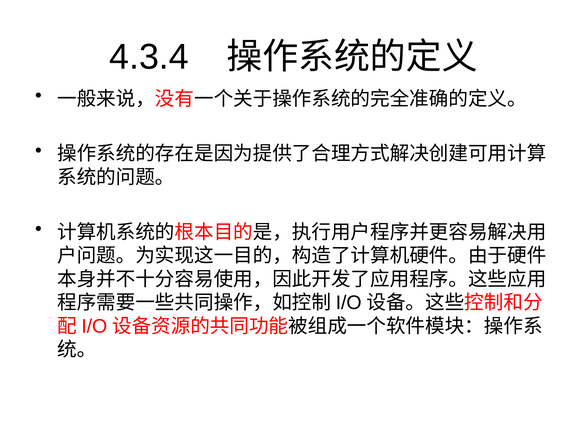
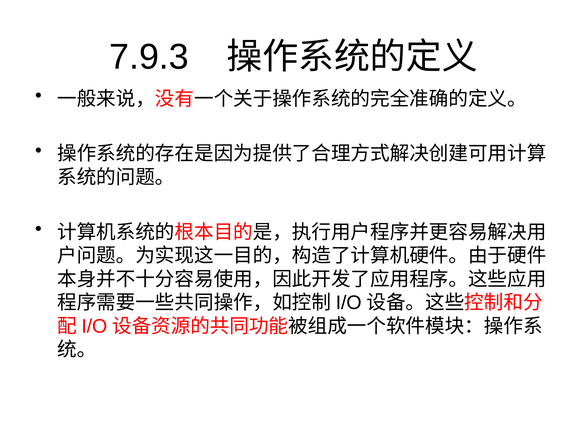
4.3.4: 4.3.4 -> 7.9.3
